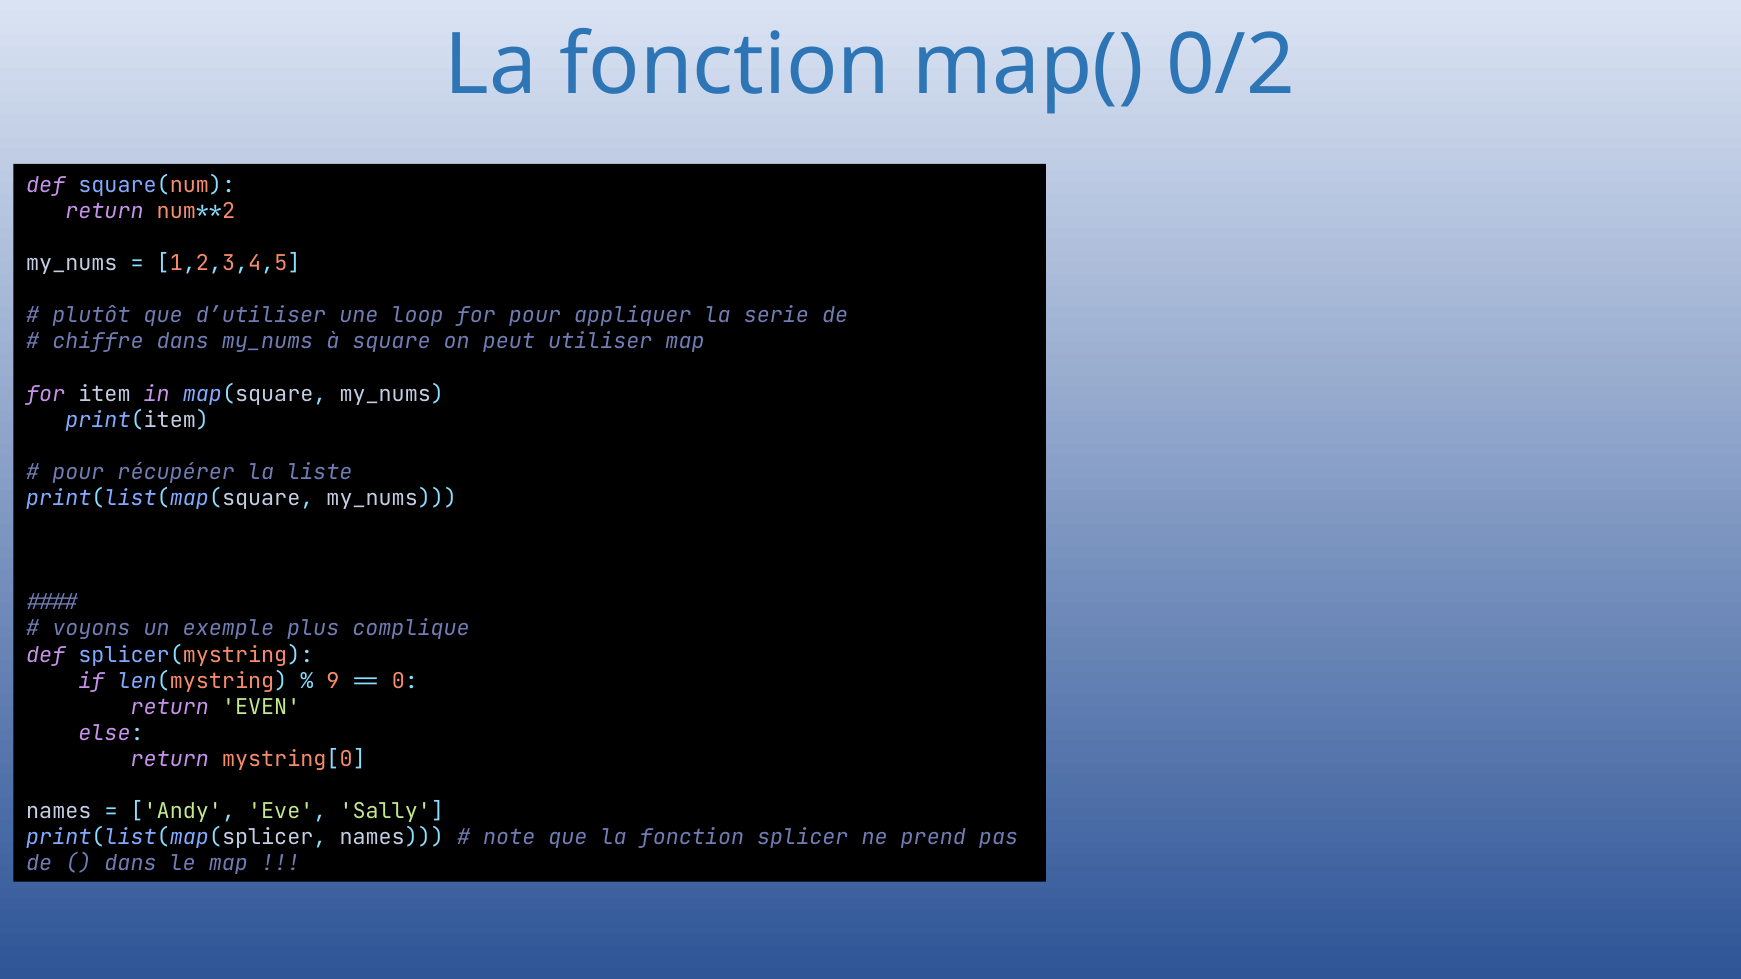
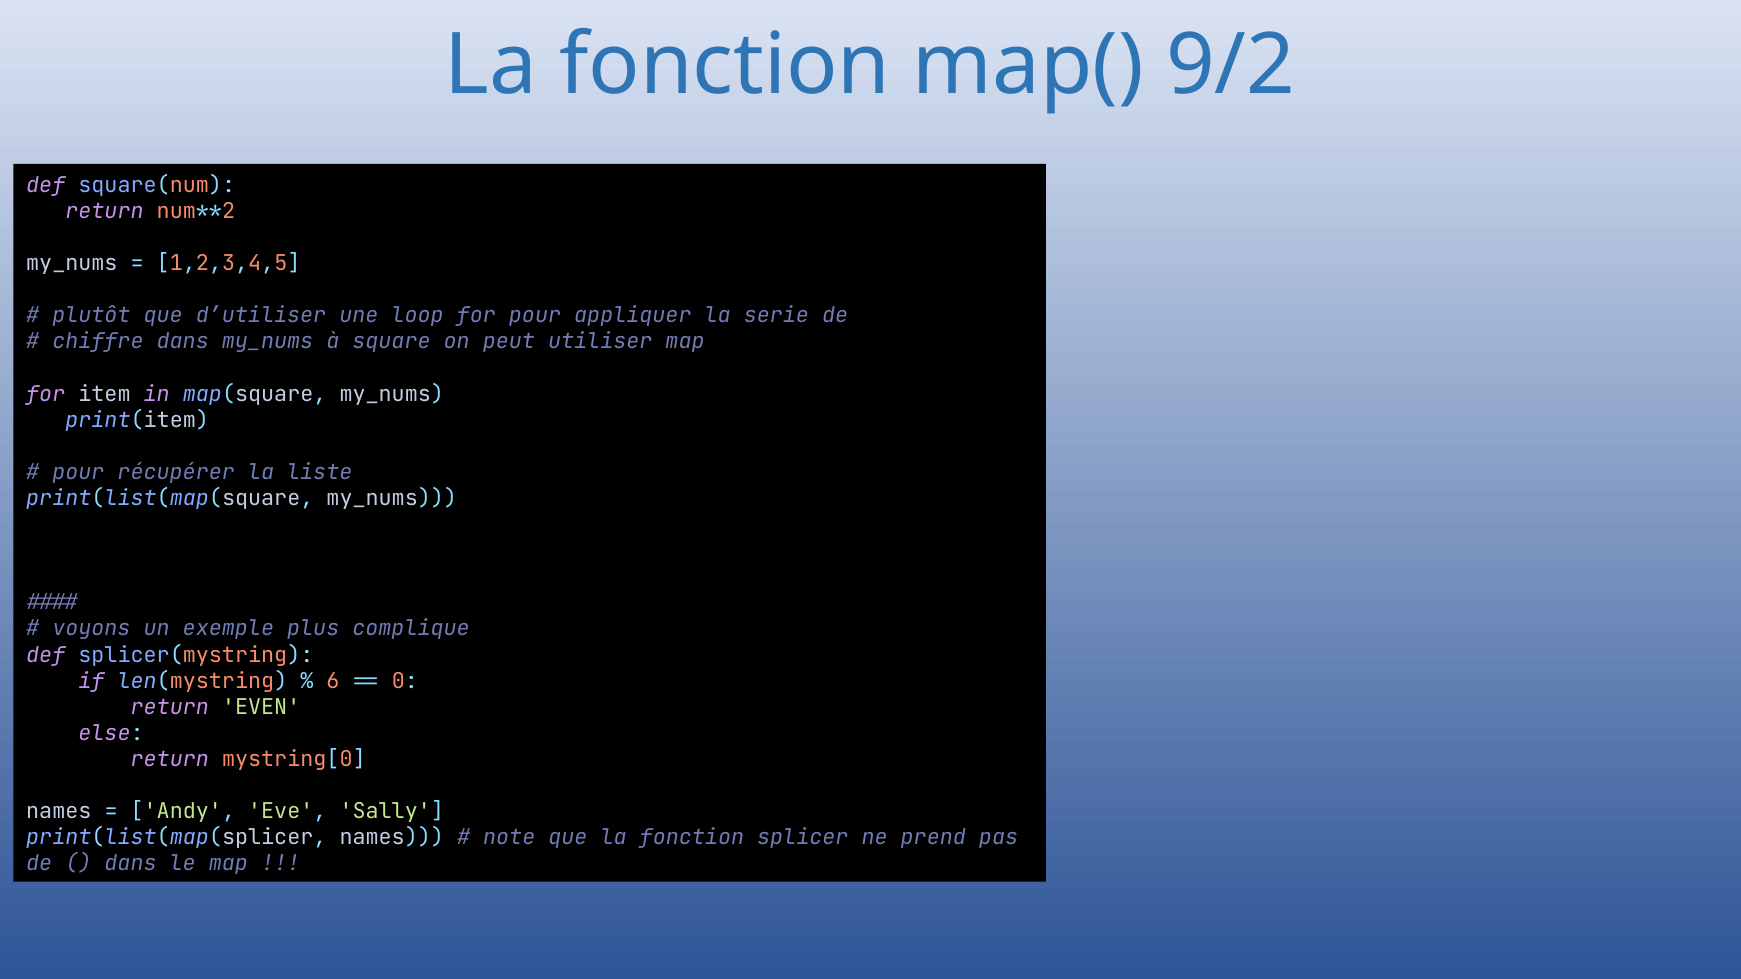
0/2: 0/2 -> 9/2
9: 9 -> 6
